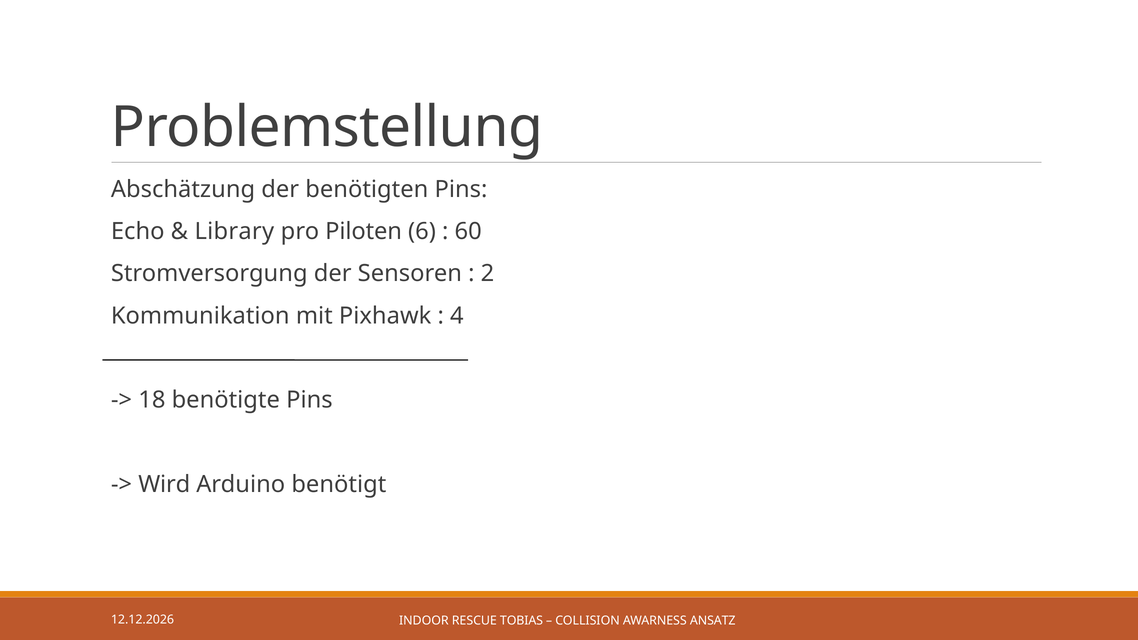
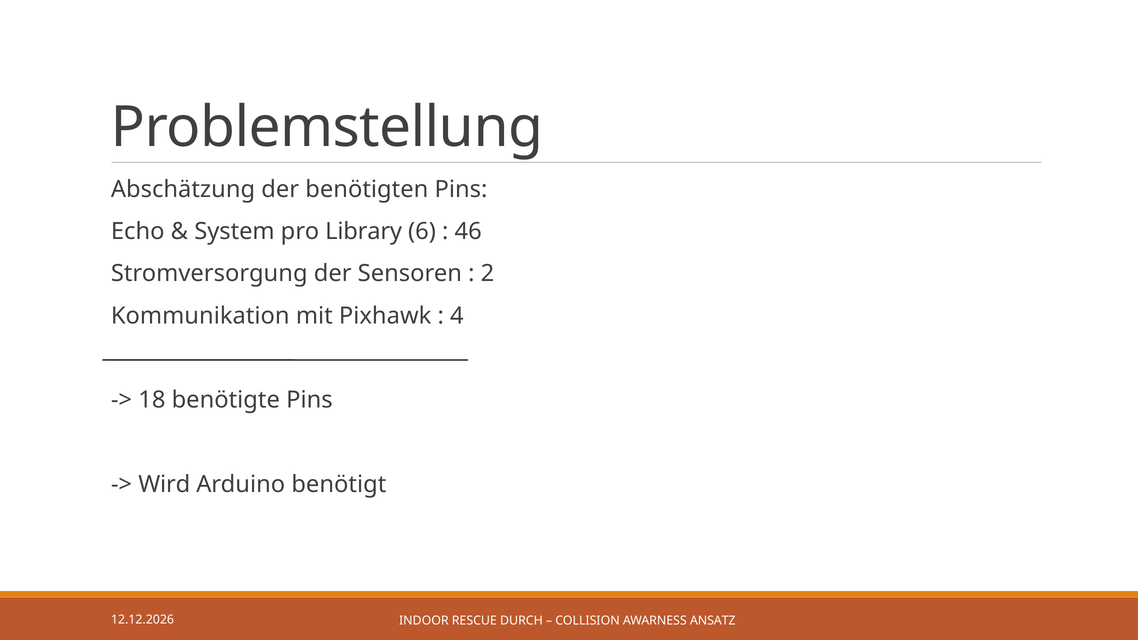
Library: Library -> System
Piloten: Piloten -> Library
60: 60 -> 46
TOBIAS: TOBIAS -> DURCH
